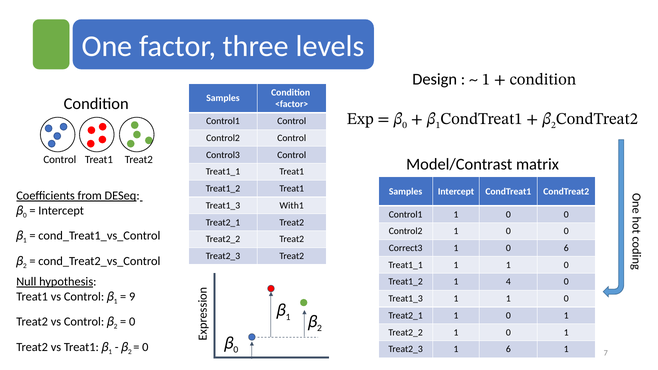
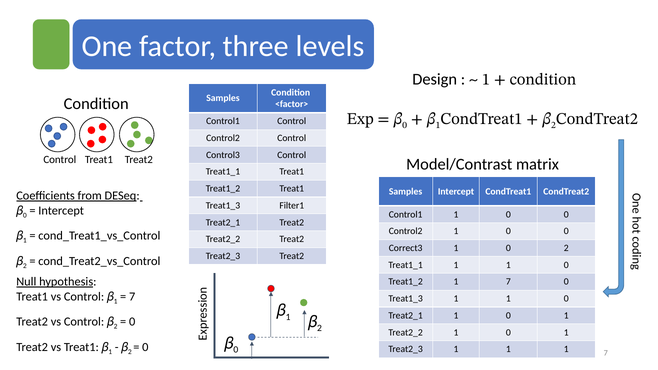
With1: With1 -> Filter1
0 6: 6 -> 2
1 4: 4 -> 7
9 at (132, 297): 9 -> 7
6 at (508, 349): 6 -> 1
